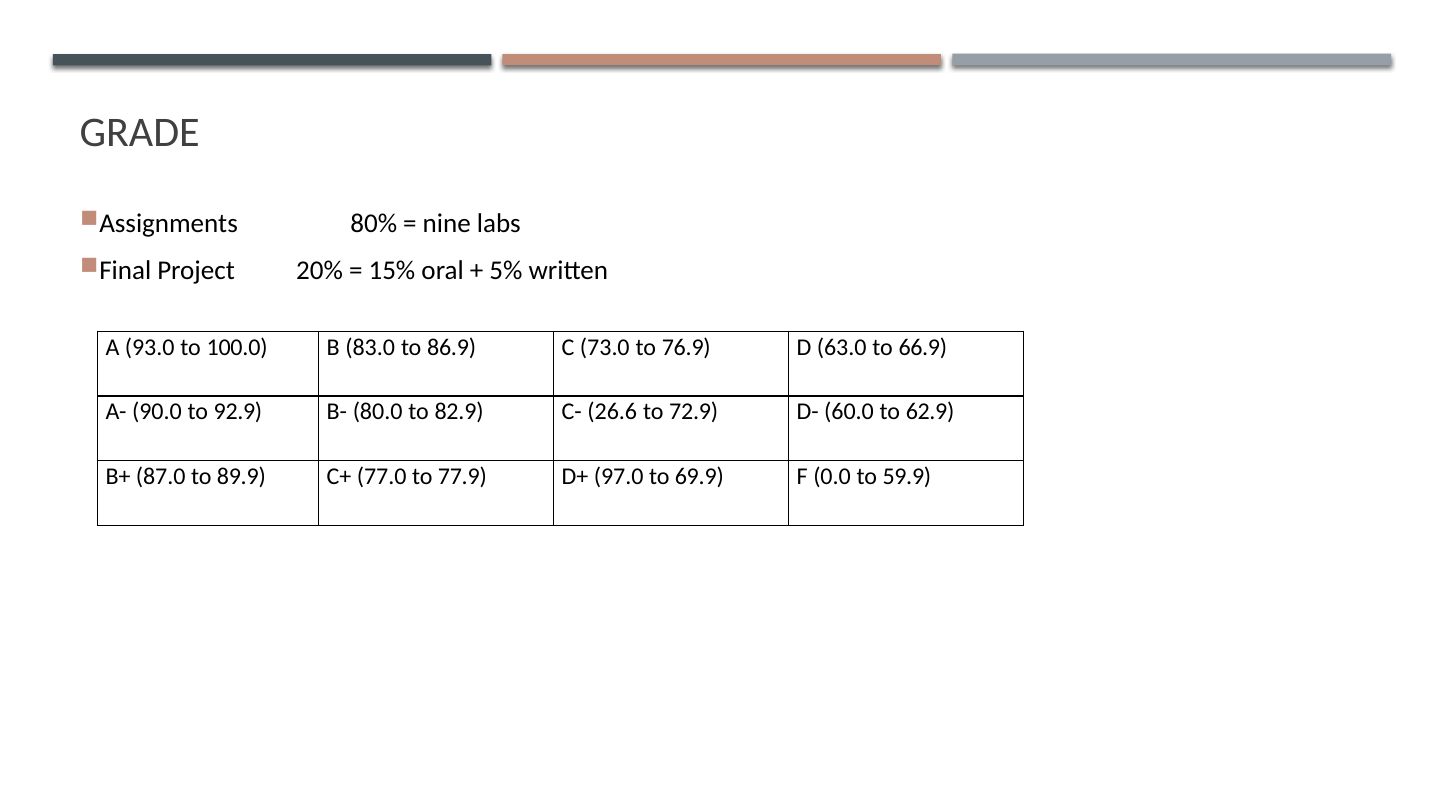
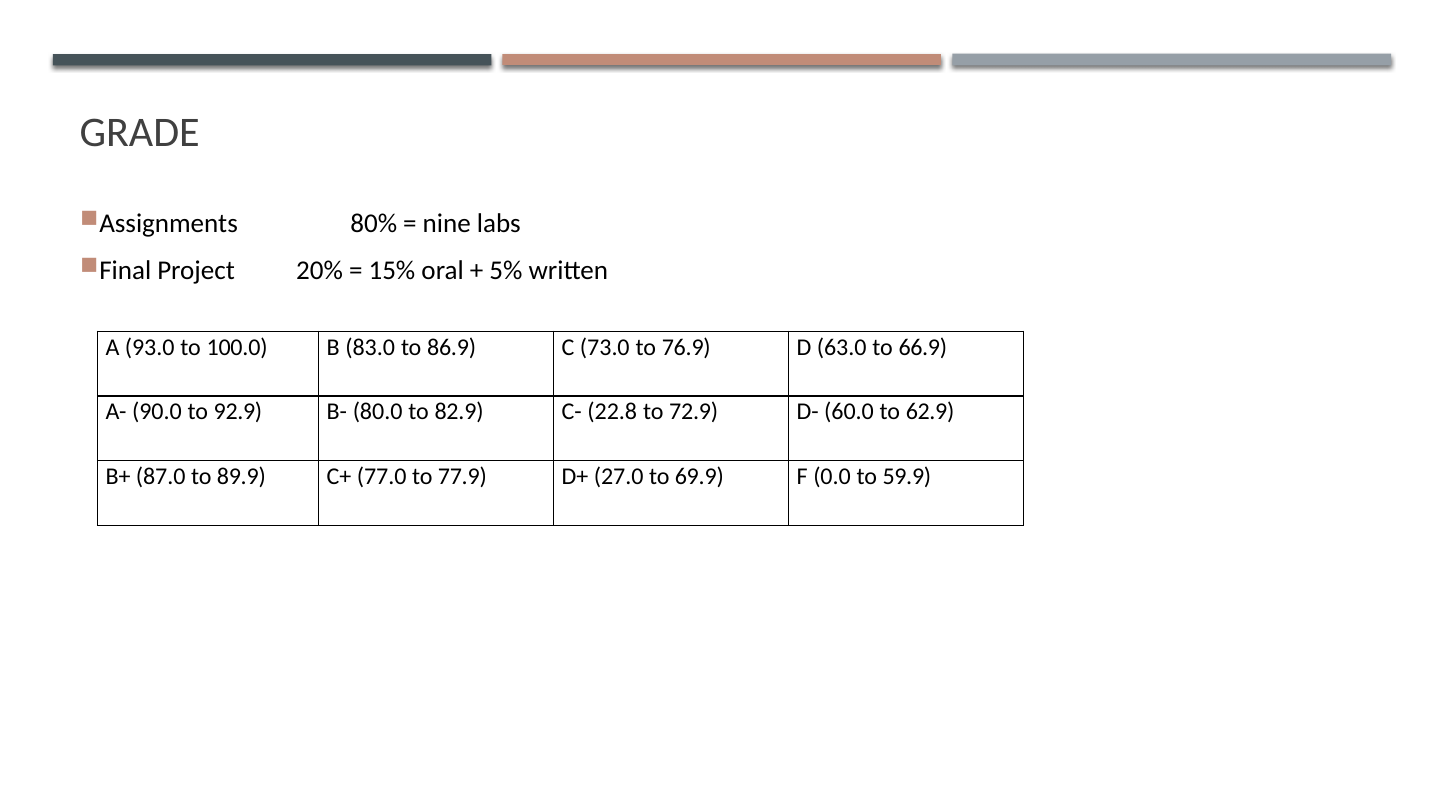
26.6: 26.6 -> 22.8
97.0: 97.0 -> 27.0
